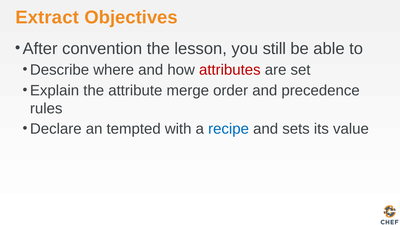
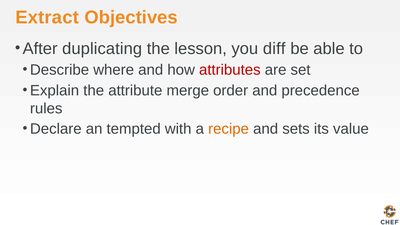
convention: convention -> duplicating
still: still -> diff
recipe colour: blue -> orange
